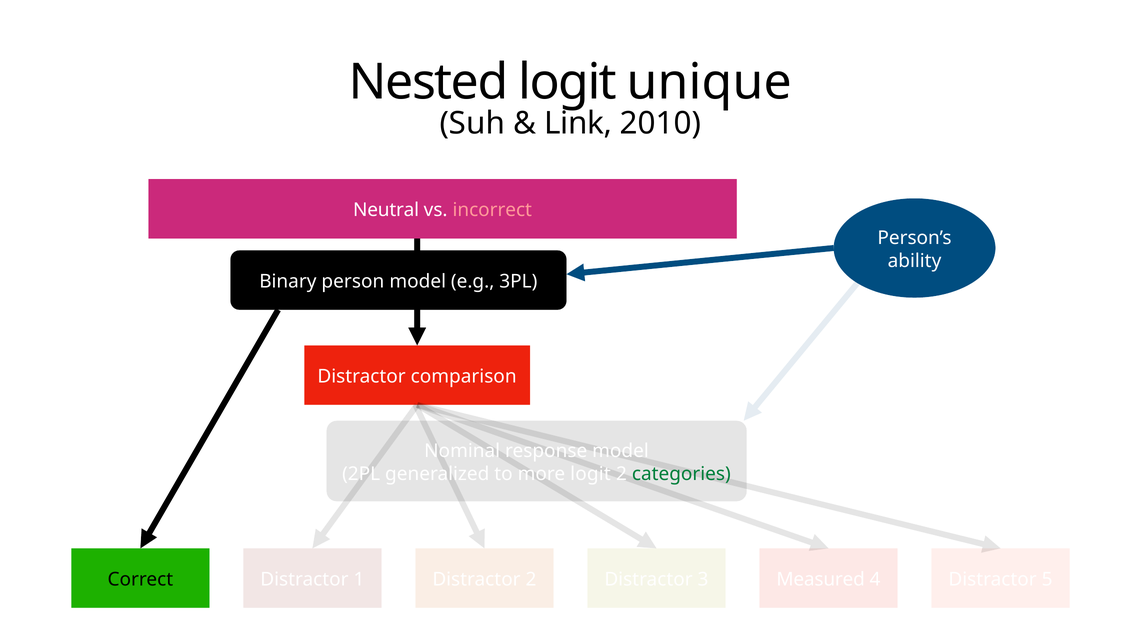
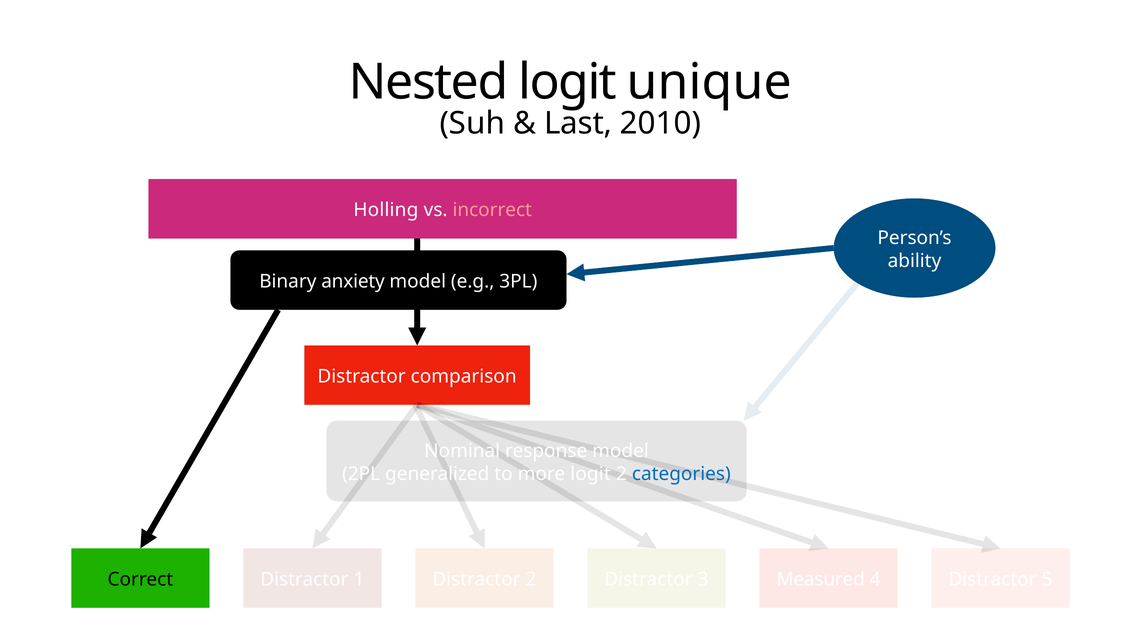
Link: Link -> Last
Neutral: Neutral -> Holling
person: person -> anxiety
categories colour: green -> blue
